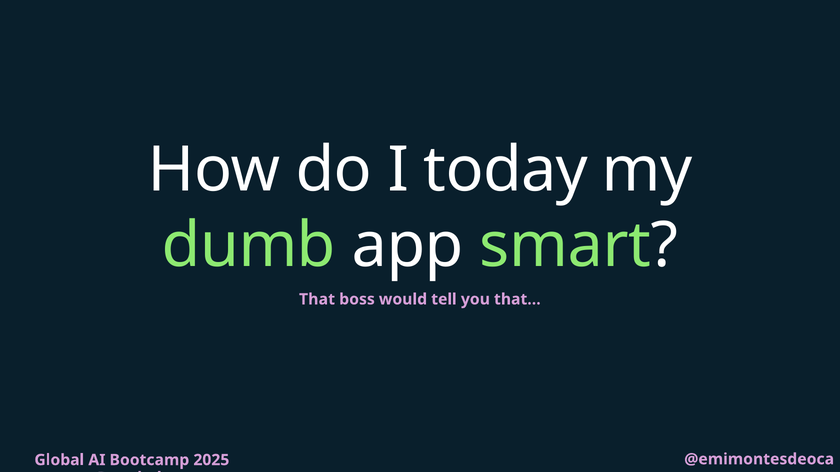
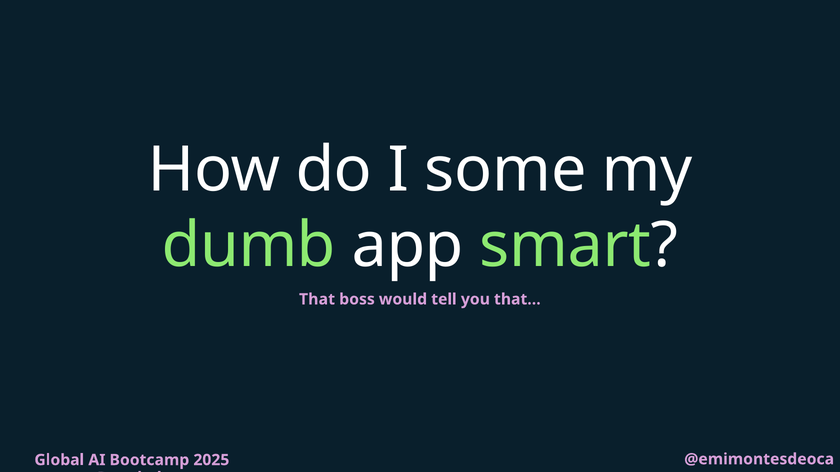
today: today -> some
